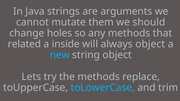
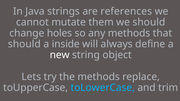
arguments: arguments -> references
related at (24, 44): related -> should
always object: object -> define
new colour: light blue -> white
